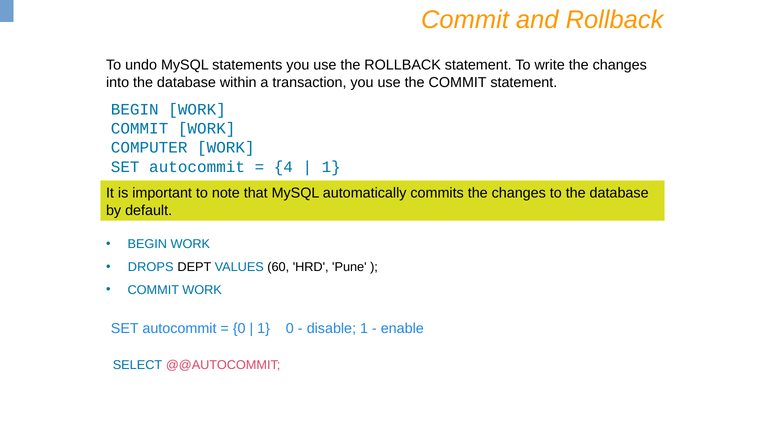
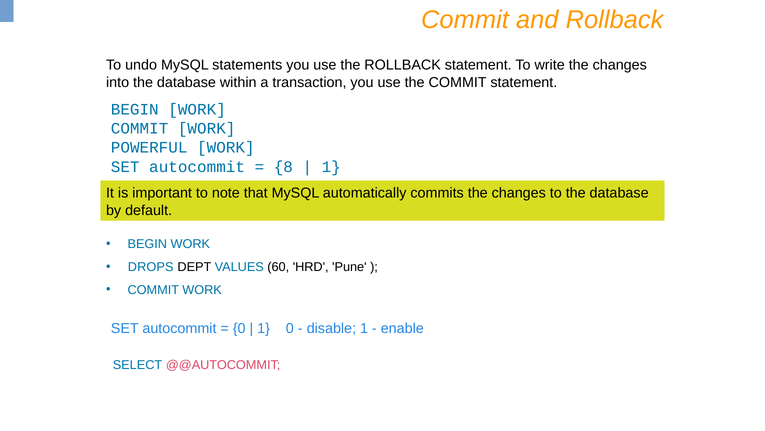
COMPUTER: COMPUTER -> POWERFUL
4: 4 -> 8
